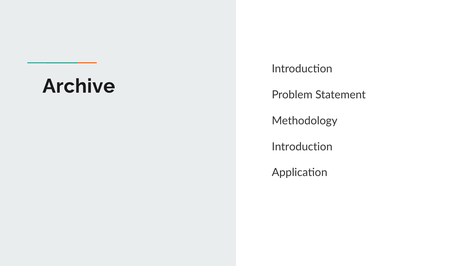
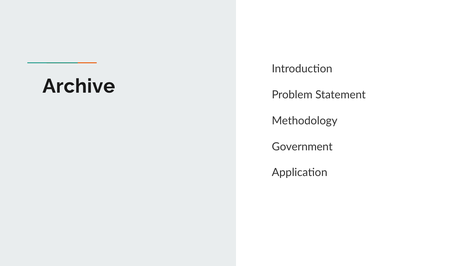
Introduction at (302, 146): Introduction -> Government
